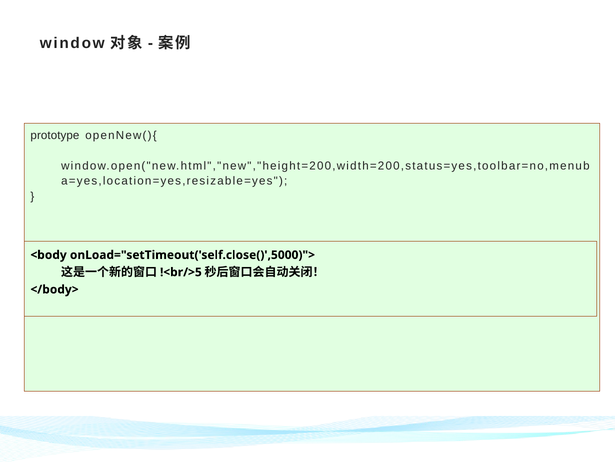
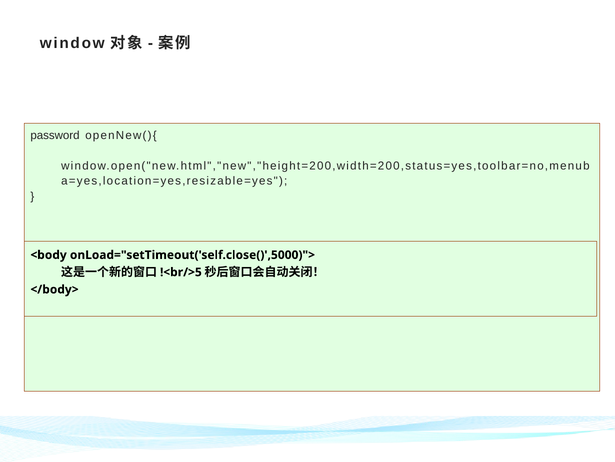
prototype: prototype -> password
